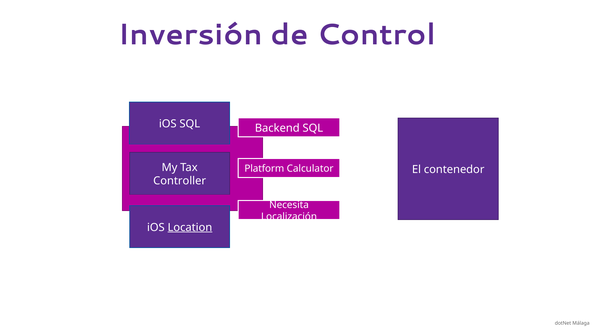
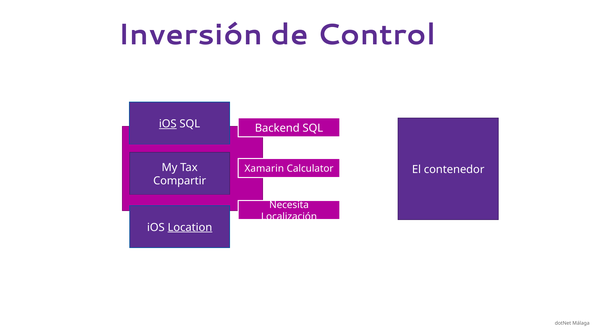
iOS at (168, 124) underline: none -> present
Platform: Platform -> Xamarin
Controller: Controller -> Compartir
